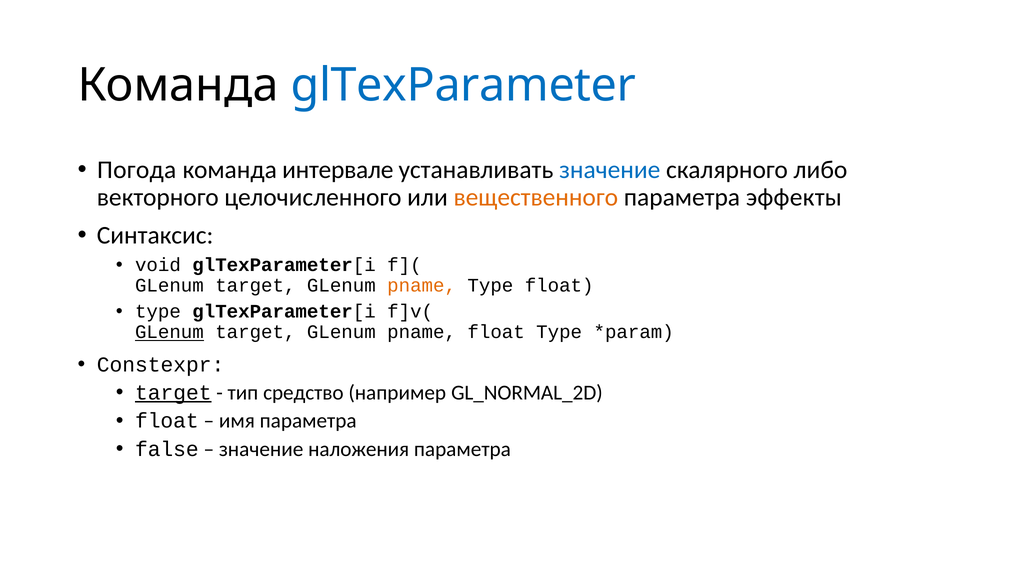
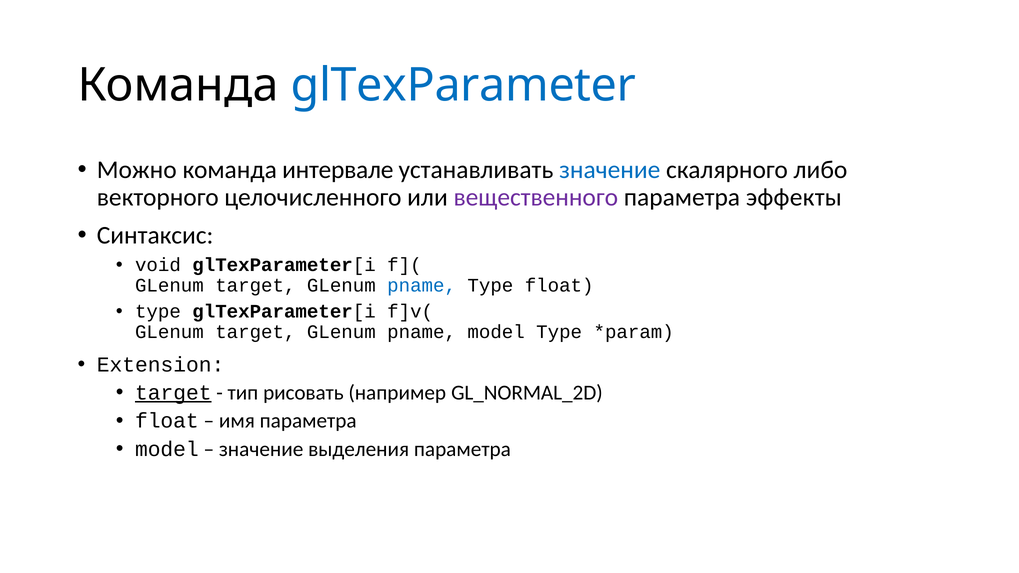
Погода: Погода -> Можно
вещественного colour: orange -> purple
pname at (422, 286) colour: orange -> blue
GLenum at (169, 332) underline: present -> none
pname float: float -> model
Constexpr: Constexpr -> Extension
средство: средство -> рисовать
false at (167, 449): false -> model
наложения: наложения -> выделения
